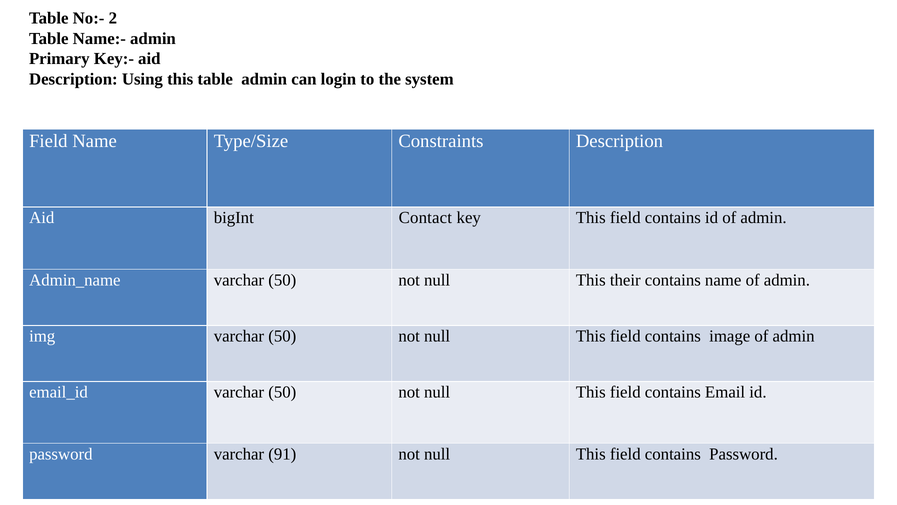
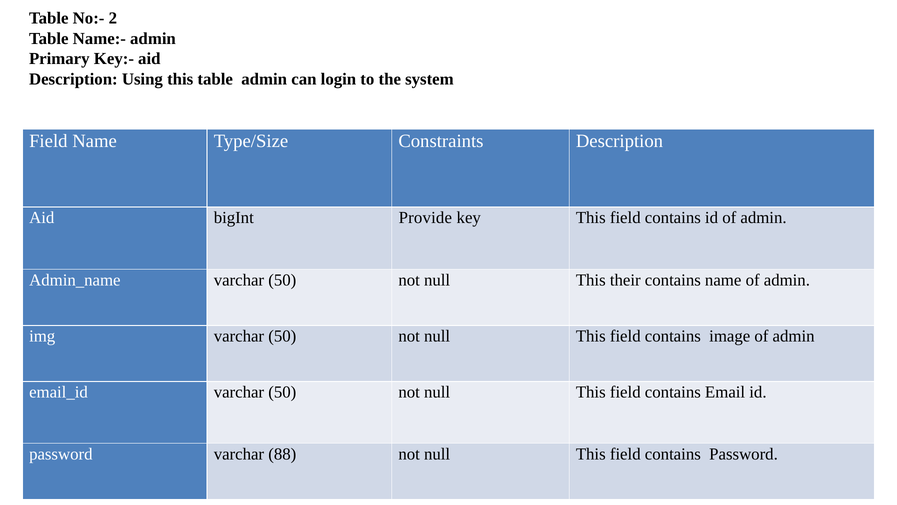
Contact: Contact -> Provide
91: 91 -> 88
